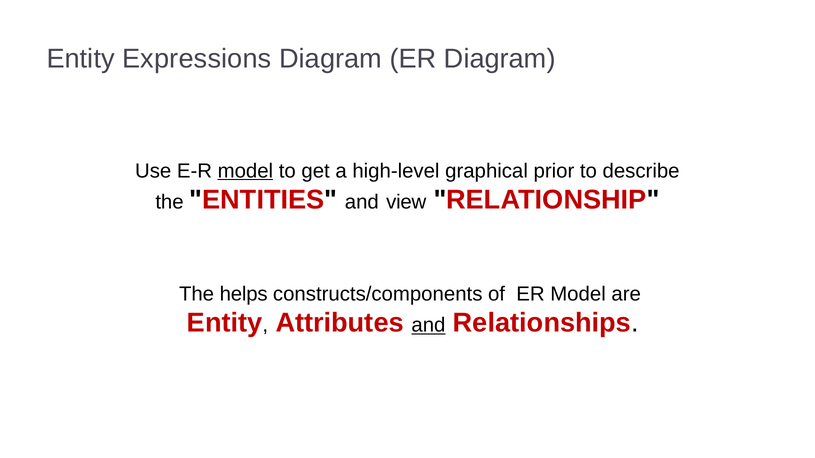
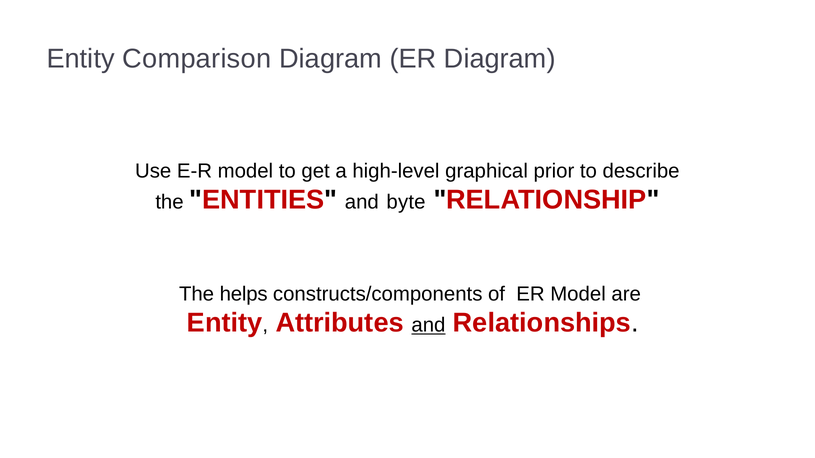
Expressions: Expressions -> Comparison
model at (245, 171) underline: present -> none
view: view -> byte
